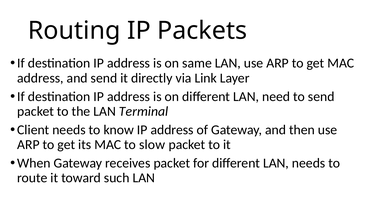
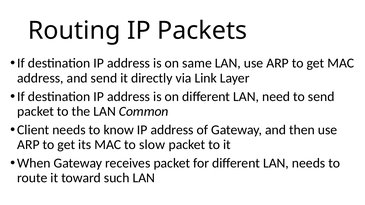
Terminal: Terminal -> Common
